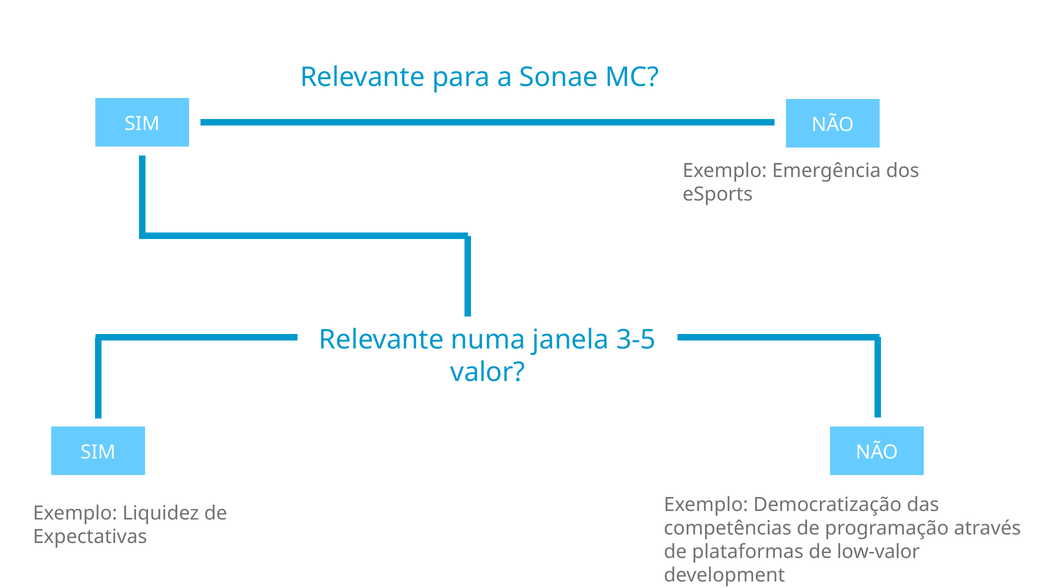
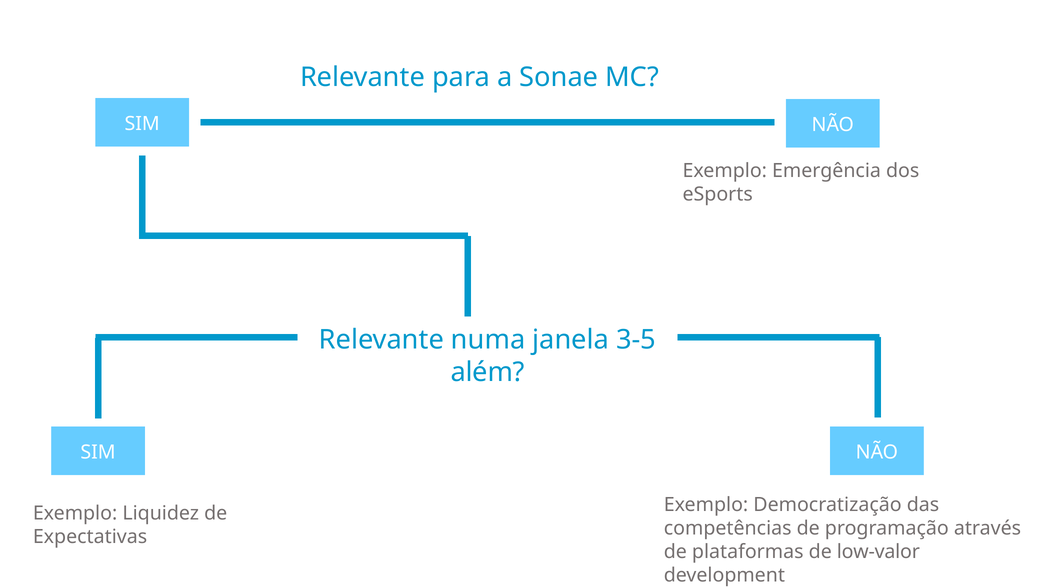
valor: valor -> além
